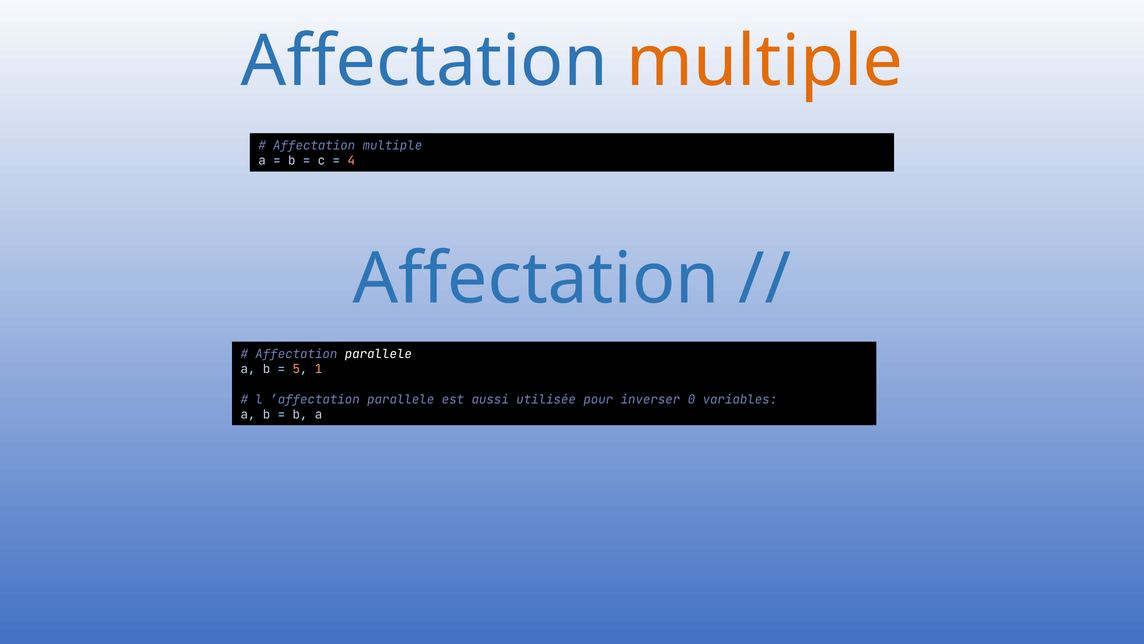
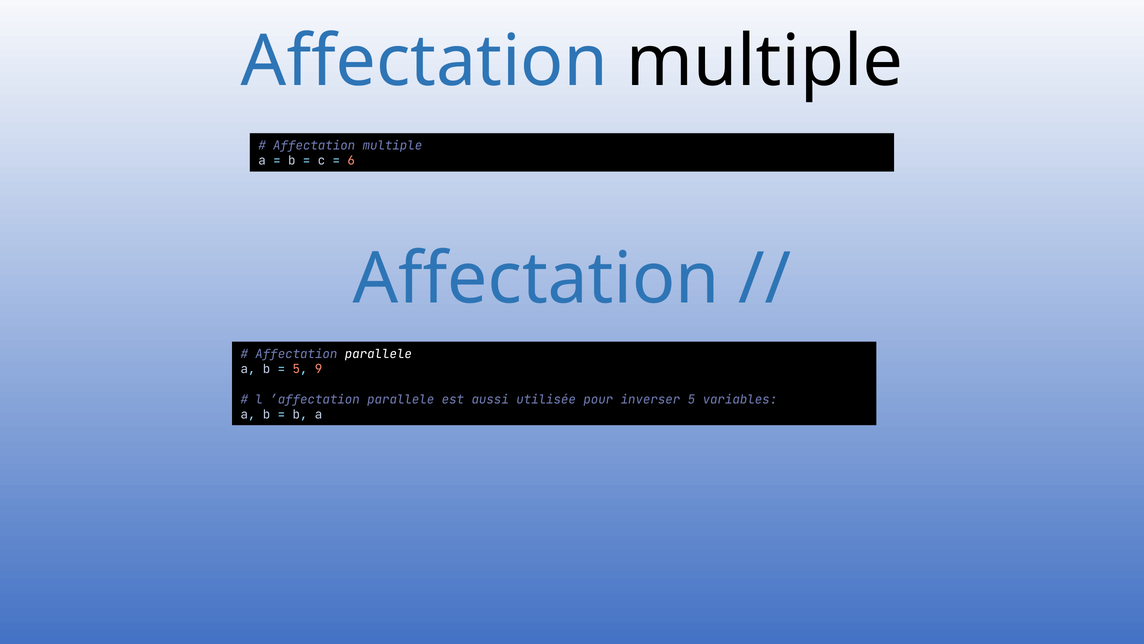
multiple at (765, 62) colour: orange -> black
4: 4 -> 6
1: 1 -> 9
inverser 0: 0 -> 5
